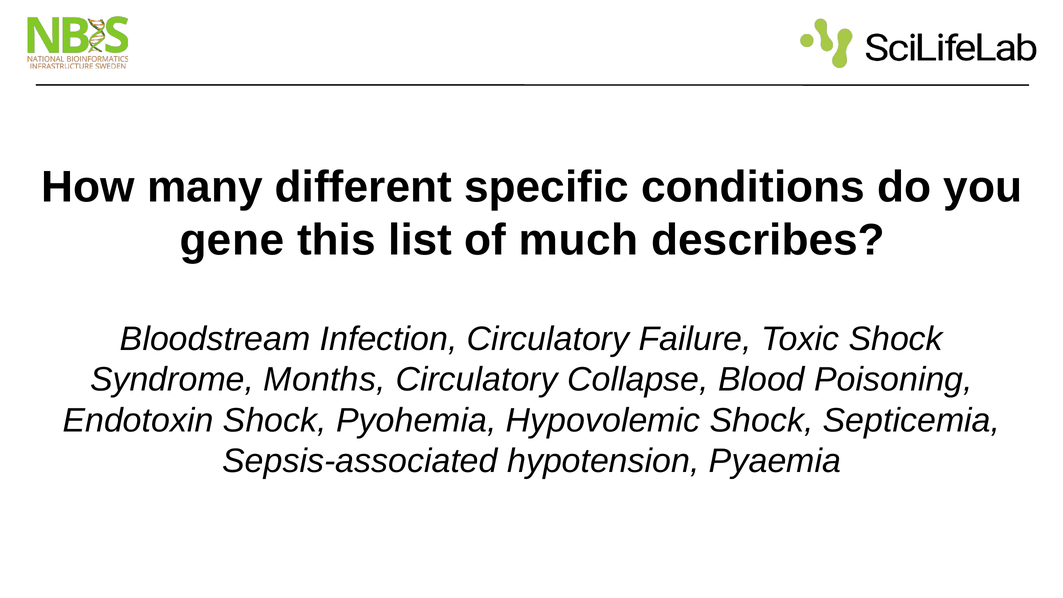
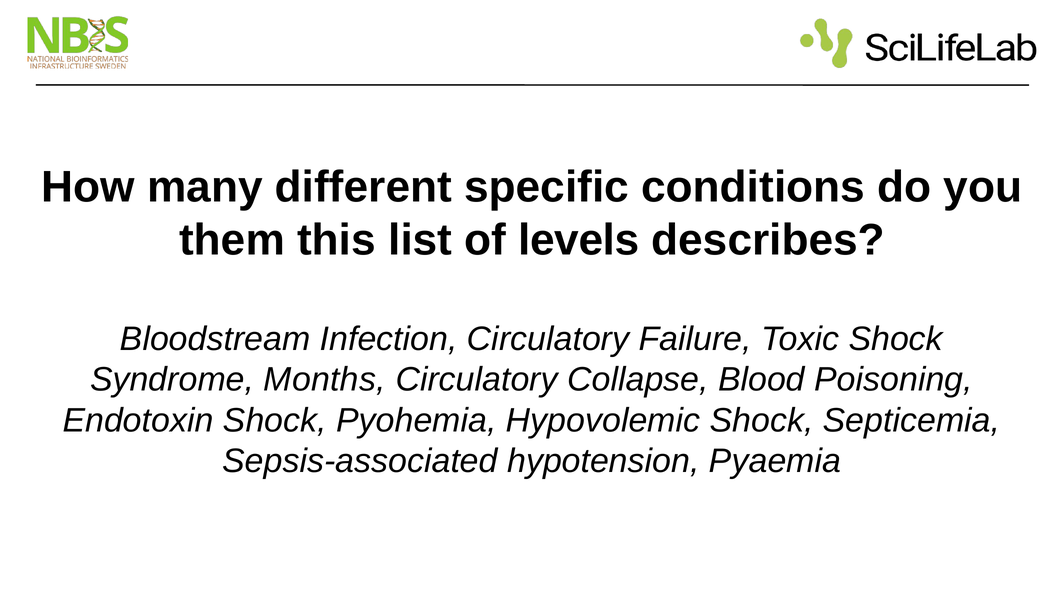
gene: gene -> them
much: much -> levels
